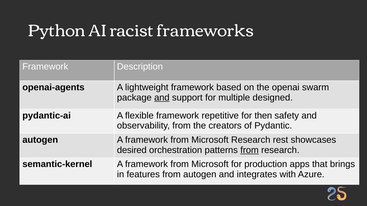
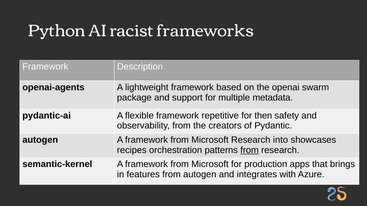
and at (162, 98) underline: present -> none
designed: designed -> metadata
rest: rest -> into
desired: desired -> recipes
